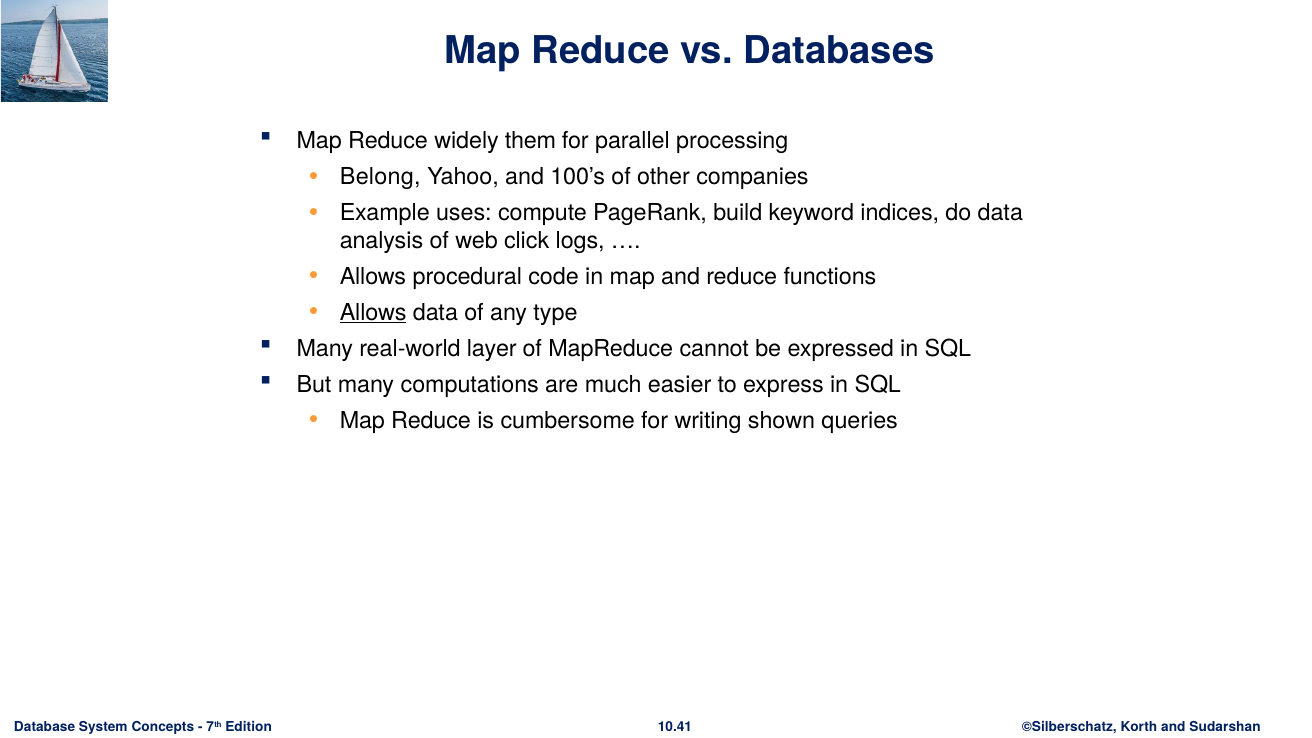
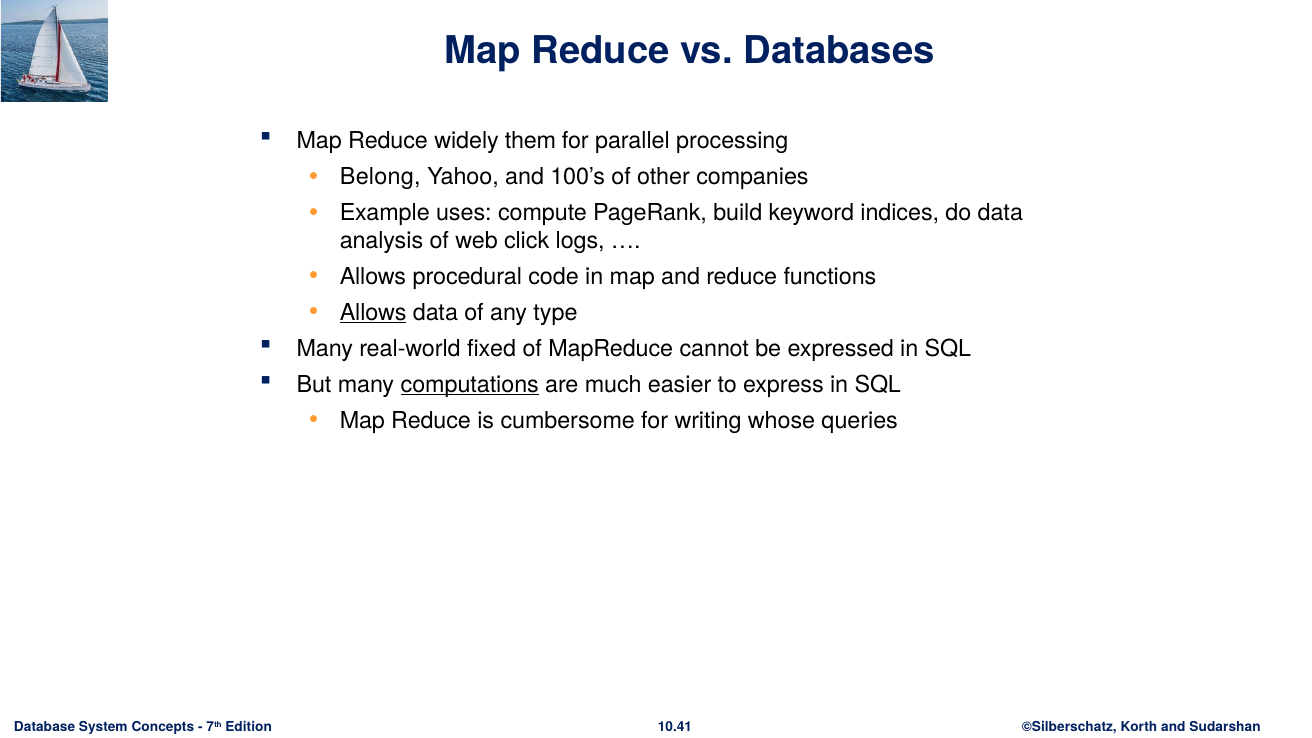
layer: layer -> fixed
computations underline: none -> present
shown: shown -> whose
